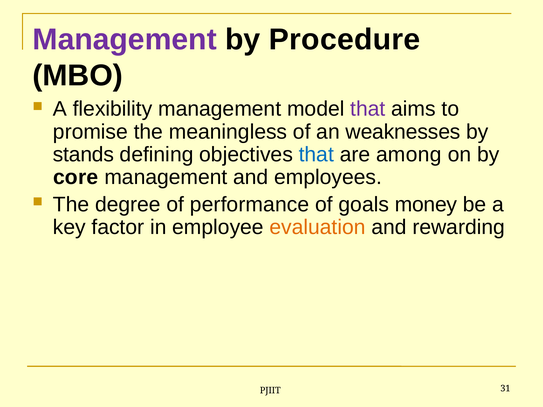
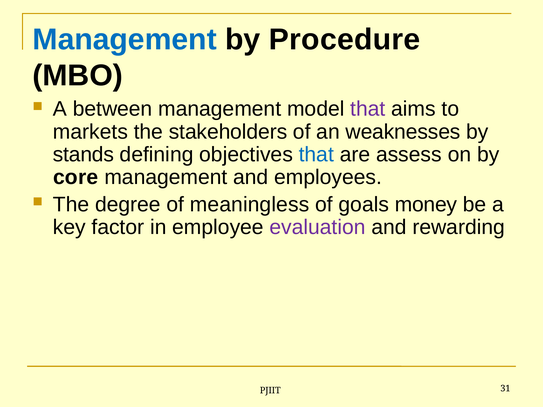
Management at (125, 39) colour: purple -> blue
flexibility: flexibility -> between
promise: promise -> markets
meaningless: meaningless -> stakeholders
among: among -> assess
performance: performance -> meaningless
evaluation colour: orange -> purple
